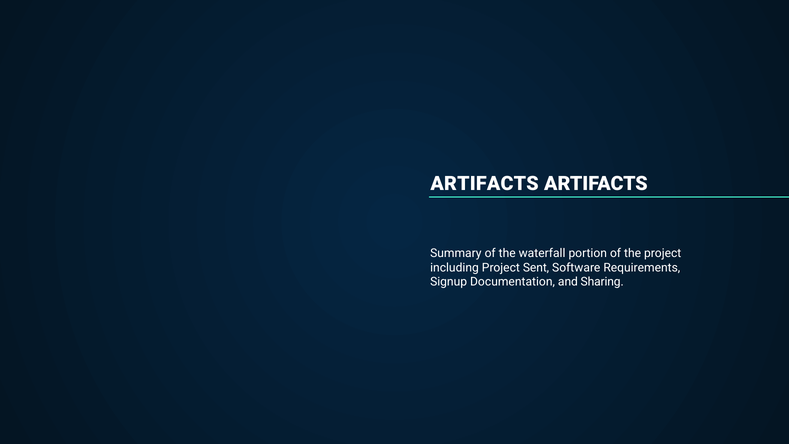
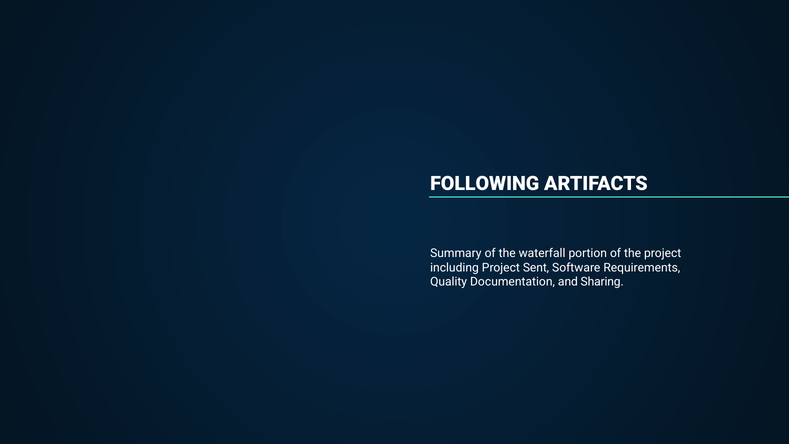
ARTIFACTS at (485, 184): ARTIFACTS -> FOLLOWING
Signup: Signup -> Quality
